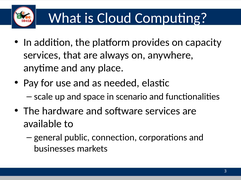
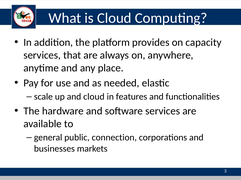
and space: space -> cloud
scenario: scenario -> features
